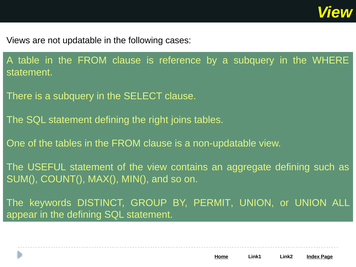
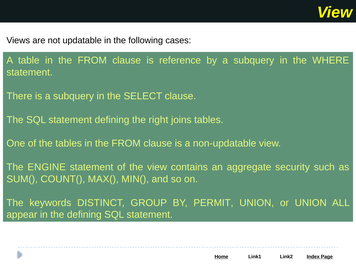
USEFUL: USEFUL -> ENGINE
aggregate defining: defining -> security
